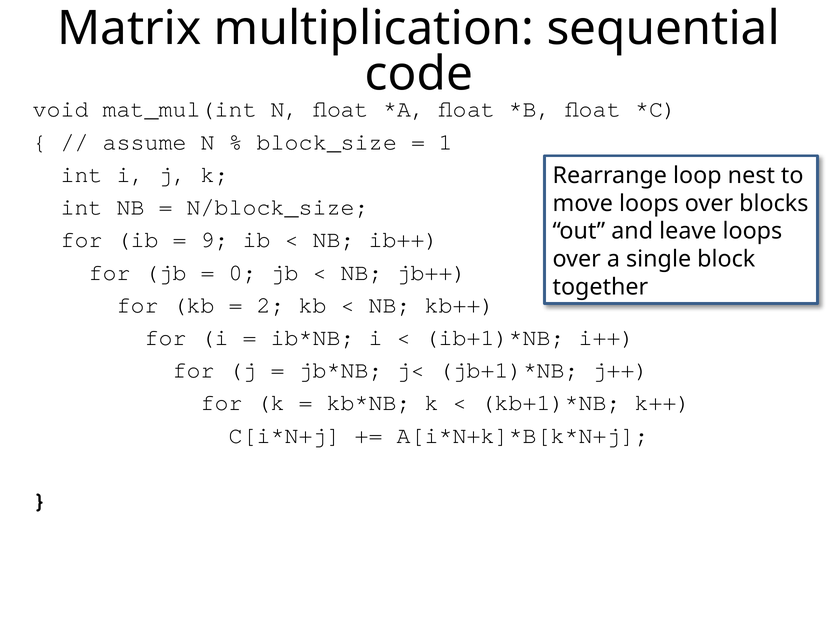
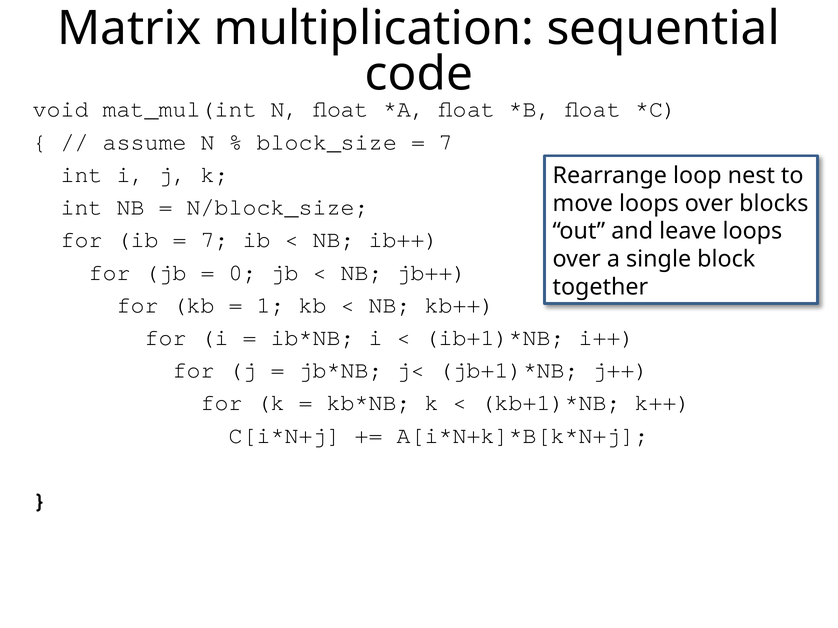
1 at (446, 142): 1 -> 7
9 at (215, 240): 9 -> 7
2: 2 -> 1
